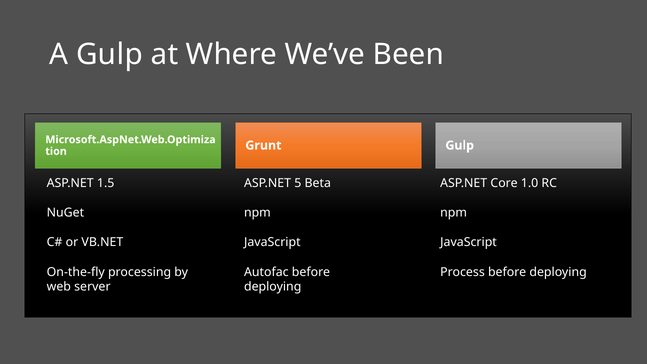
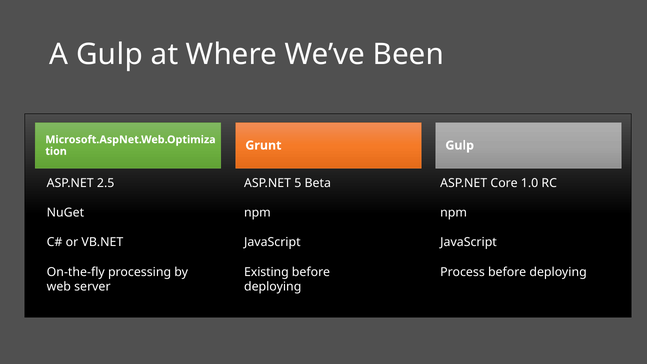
1.5: 1.5 -> 2.5
Autofac: Autofac -> Existing
